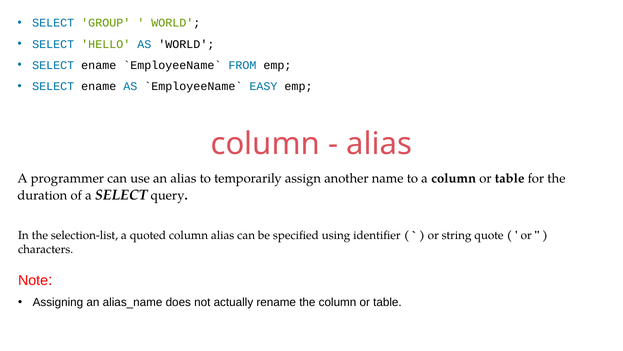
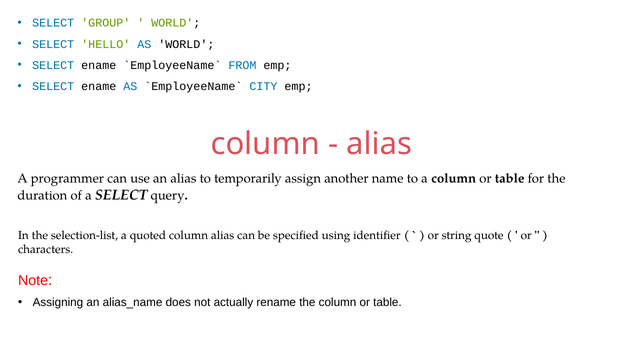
EASY: EASY -> CITY
